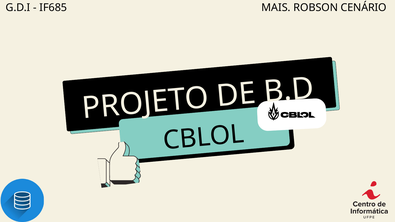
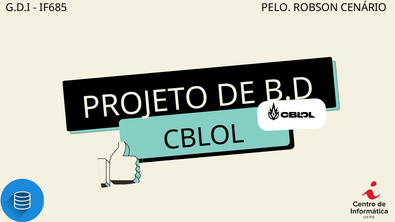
MAIS: MAIS -> PELO
